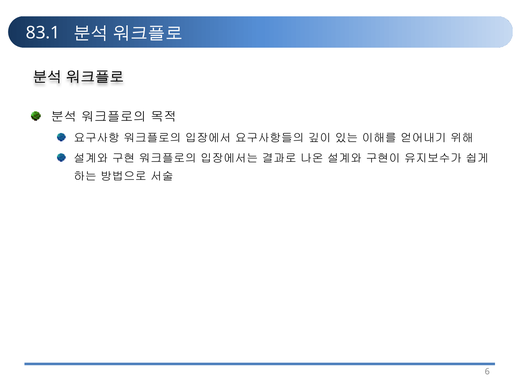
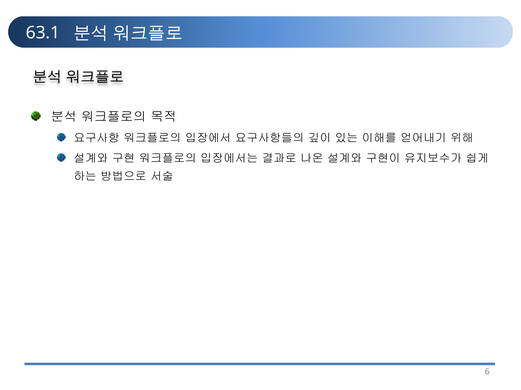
83.1: 83.1 -> 63.1
